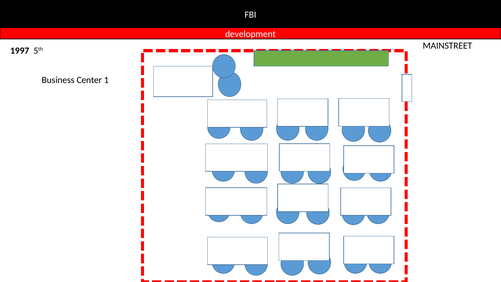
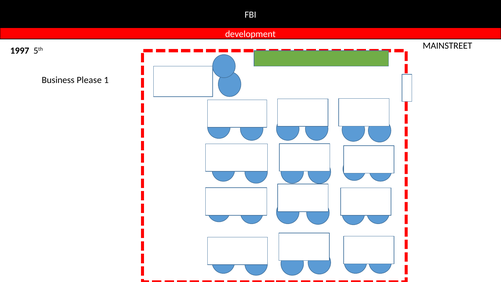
Center: Center -> Please
